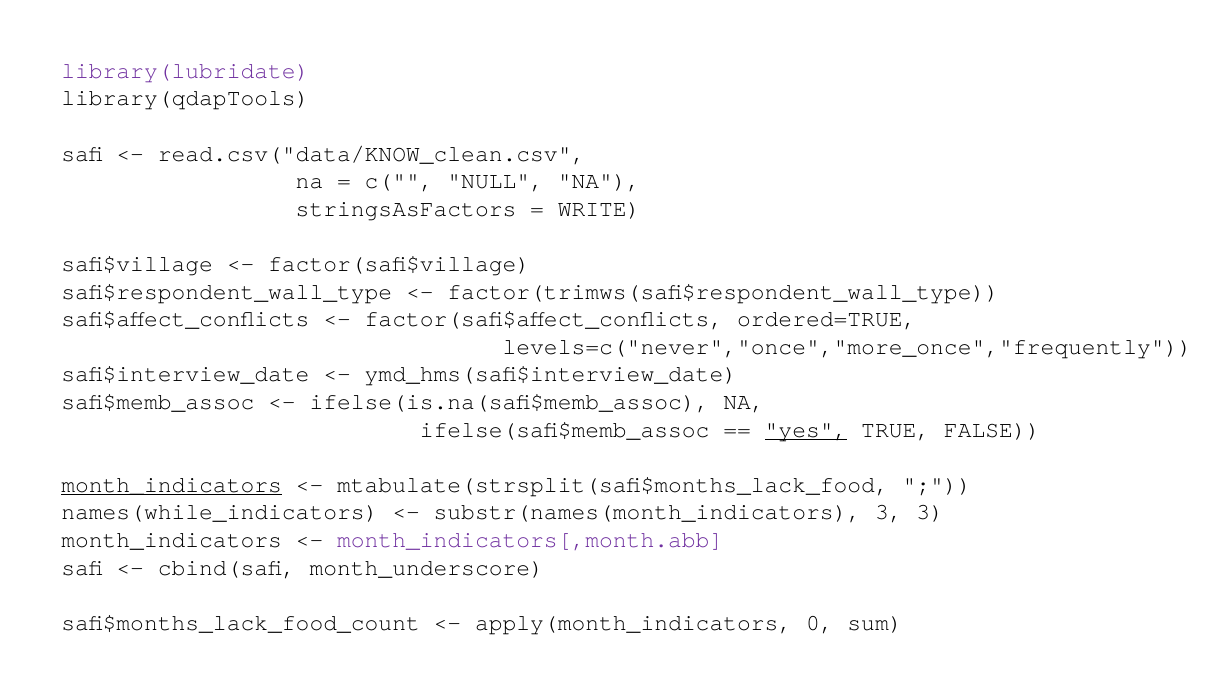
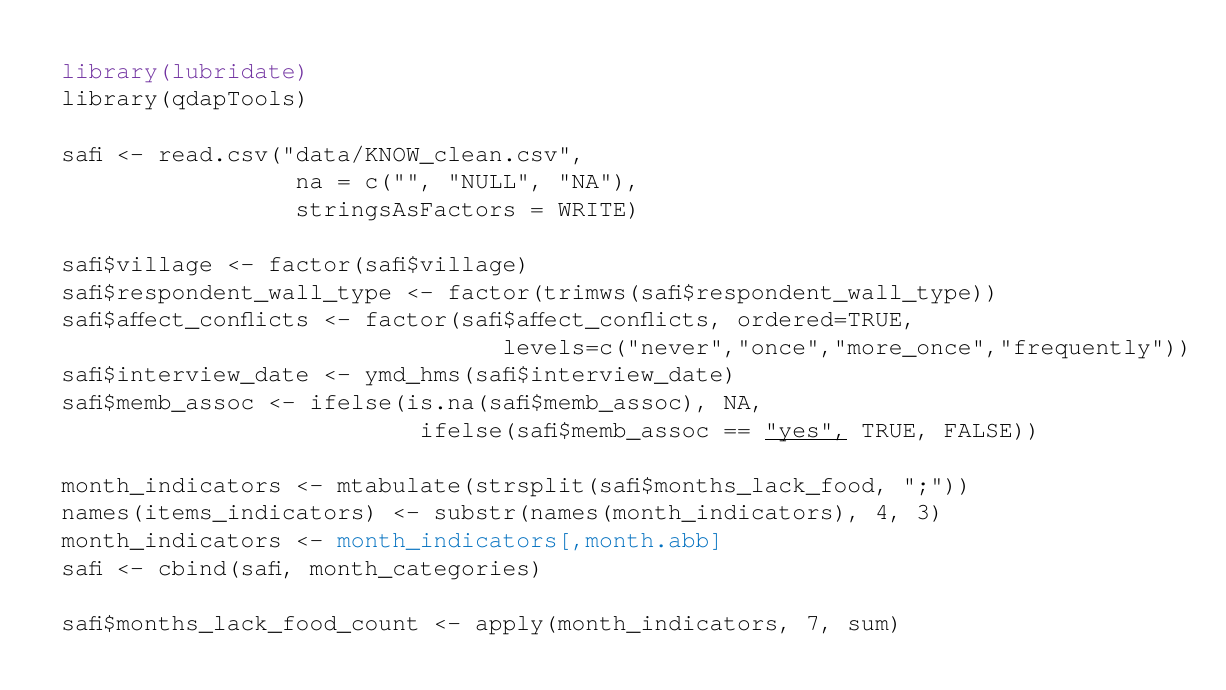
month_indicators at (172, 484) underline: present -> none
names(while_indicators: names(while_indicators -> names(items_indicators
substr(names(month_indicators 3: 3 -> 4
month_indicators[,month.abb colour: purple -> blue
month_underscore: month_underscore -> month_categories
0: 0 -> 7
